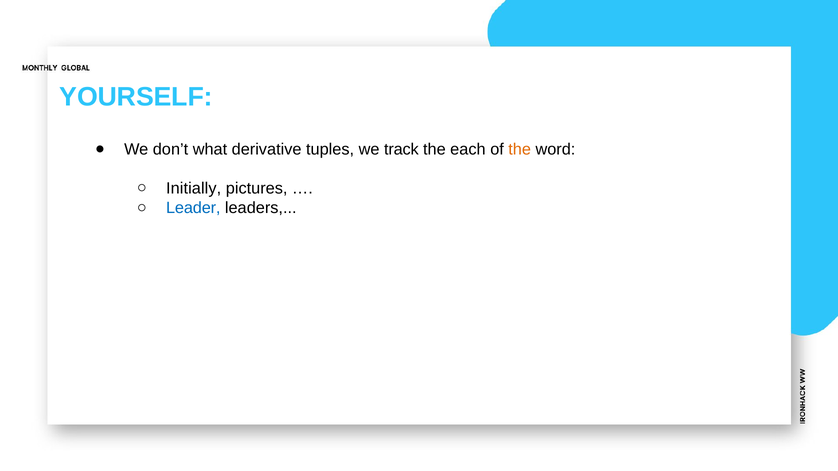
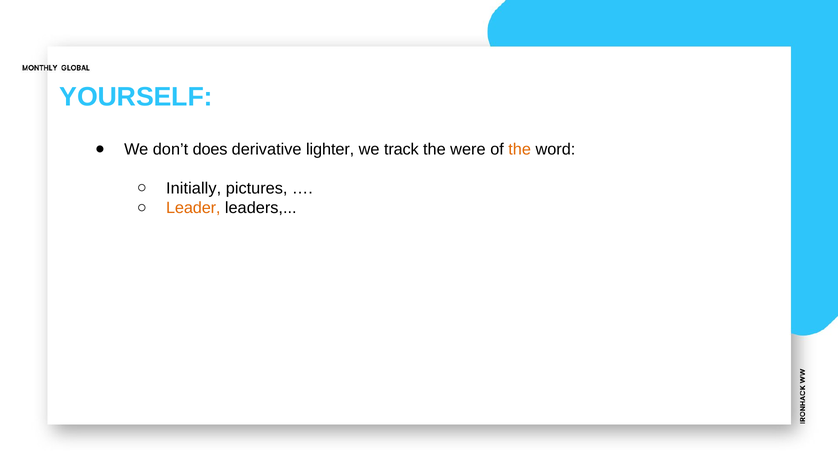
what: what -> does
tuples: tuples -> lighter
each: each -> were
Leader colour: blue -> orange
